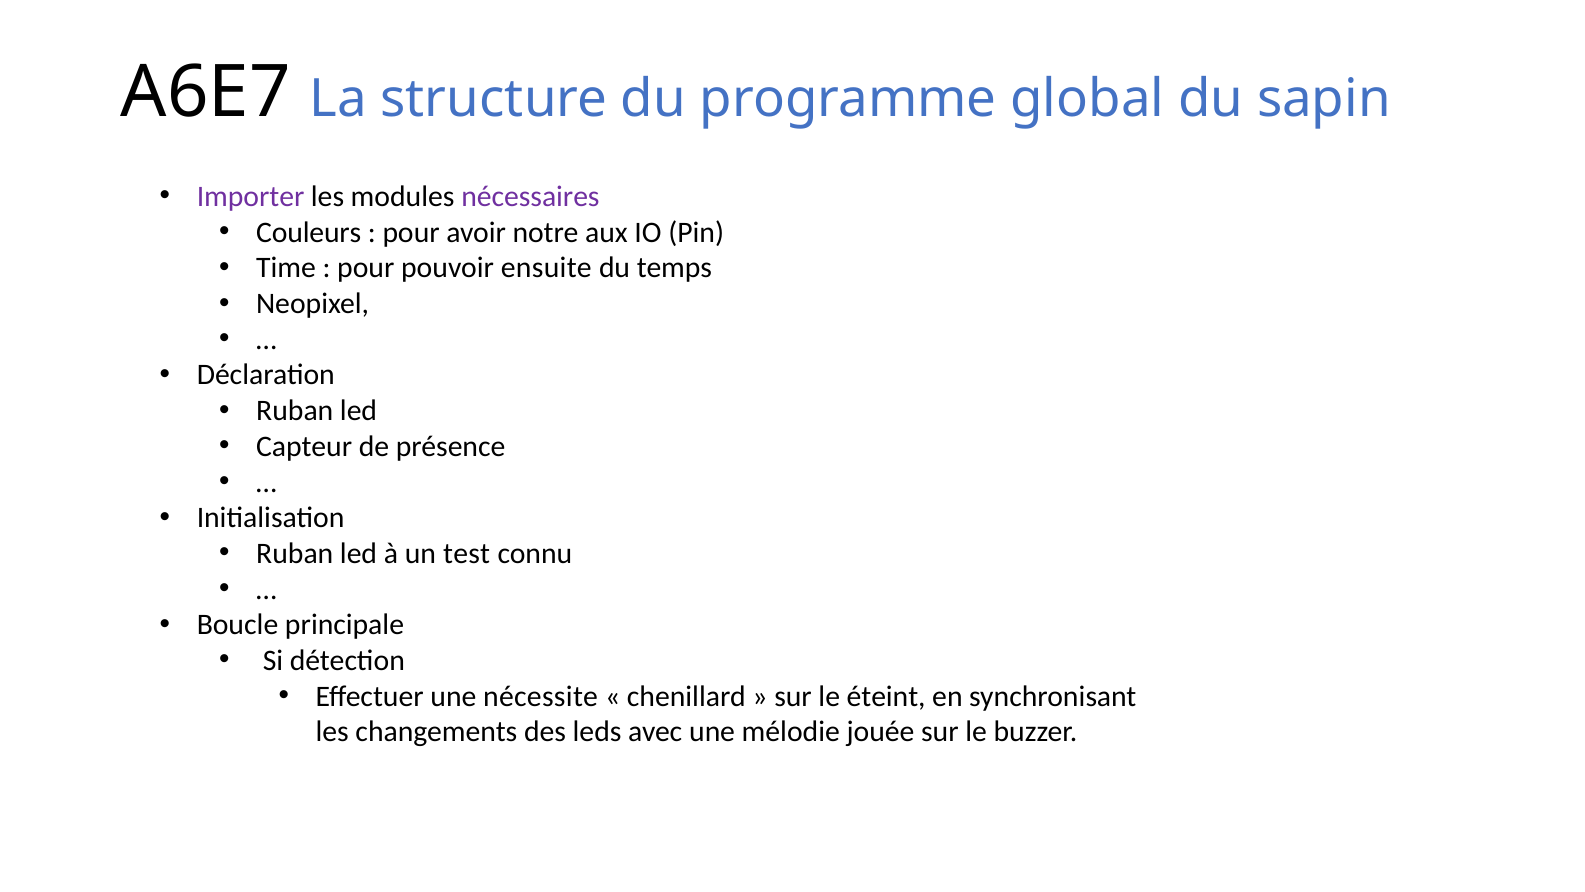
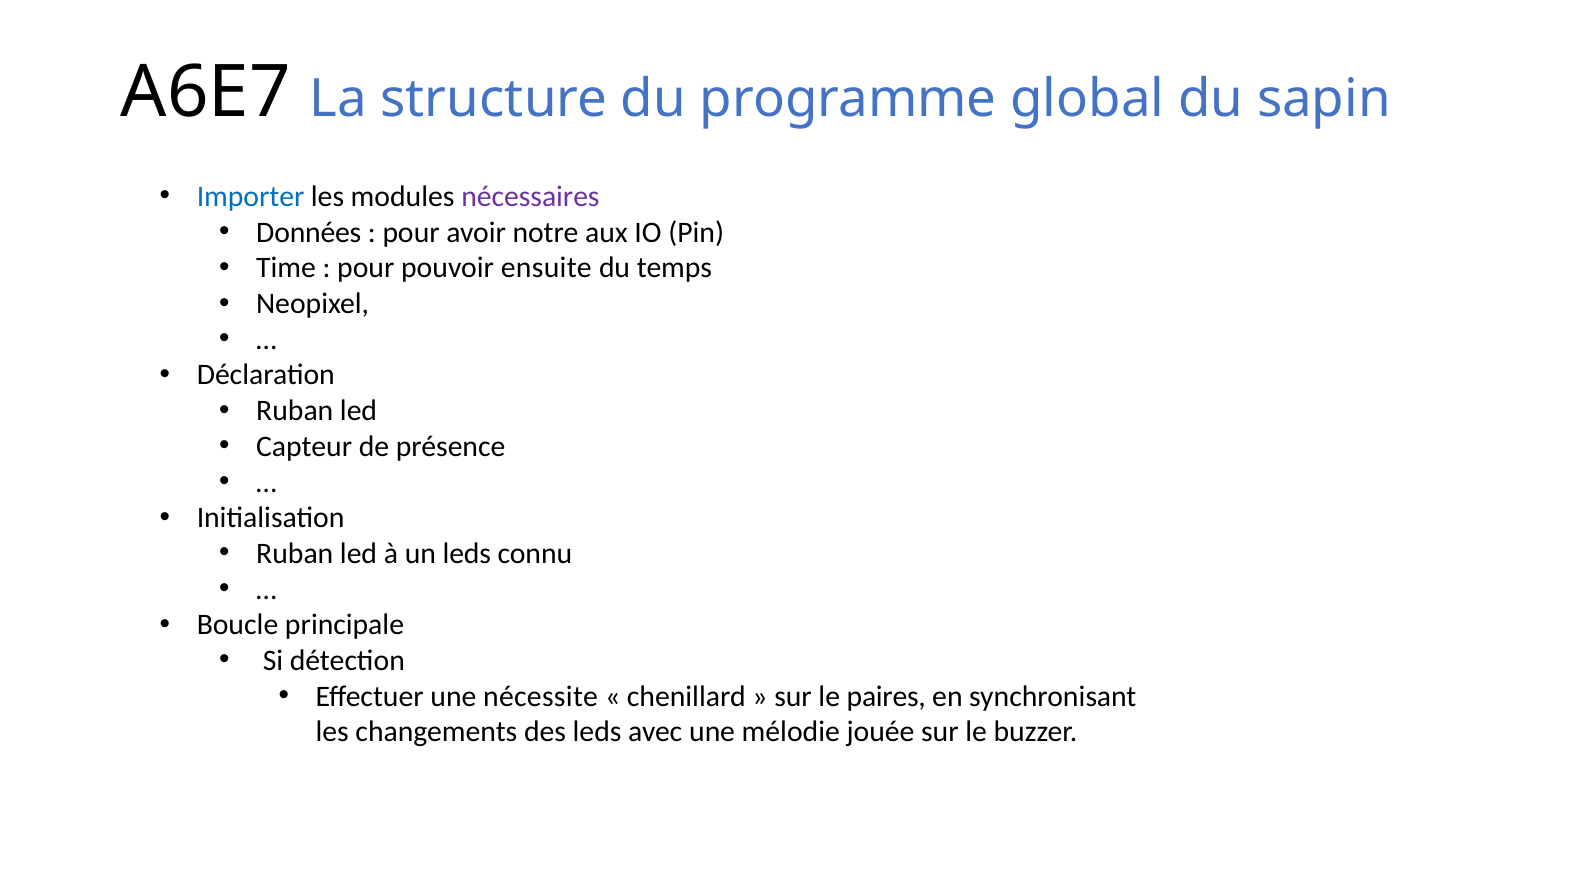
Importer colour: purple -> blue
Couleurs: Couleurs -> Données
un test: test -> leds
éteint: éteint -> paires
